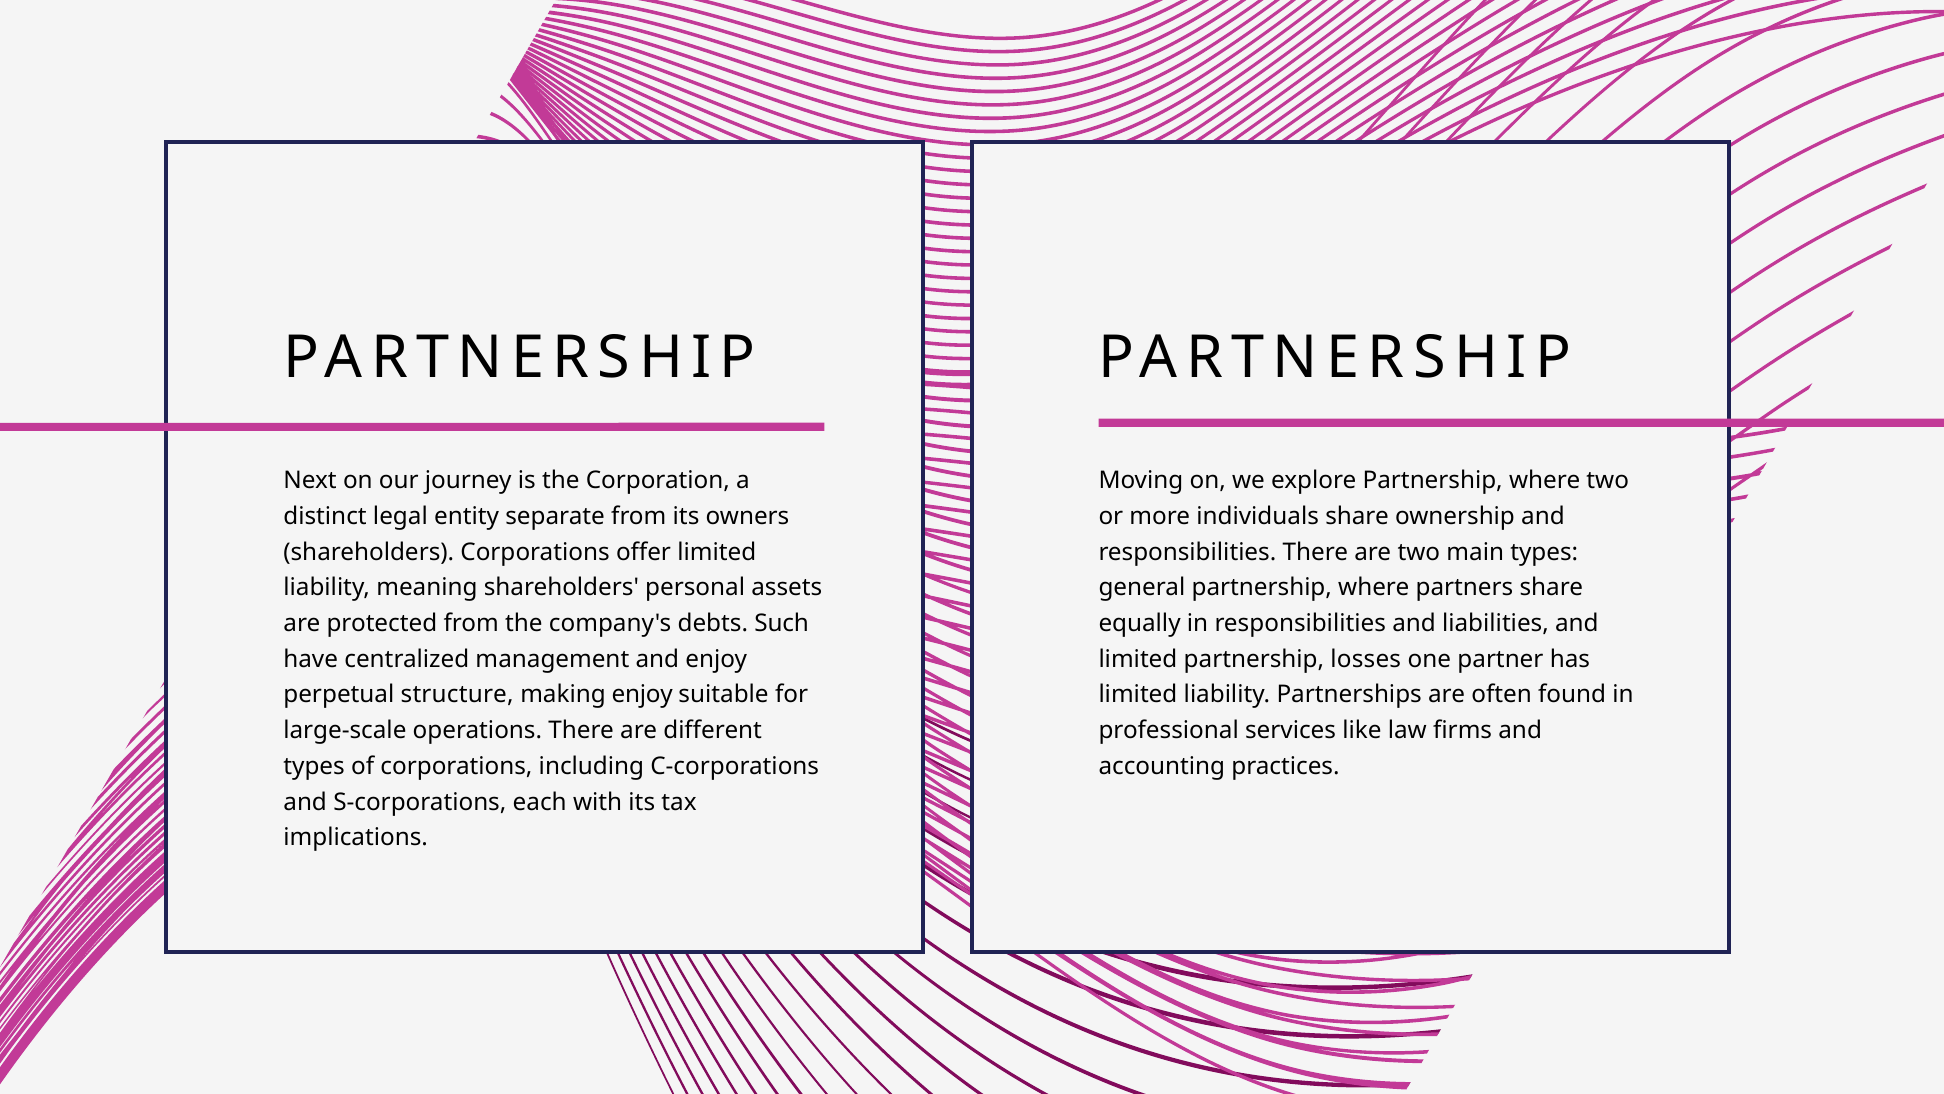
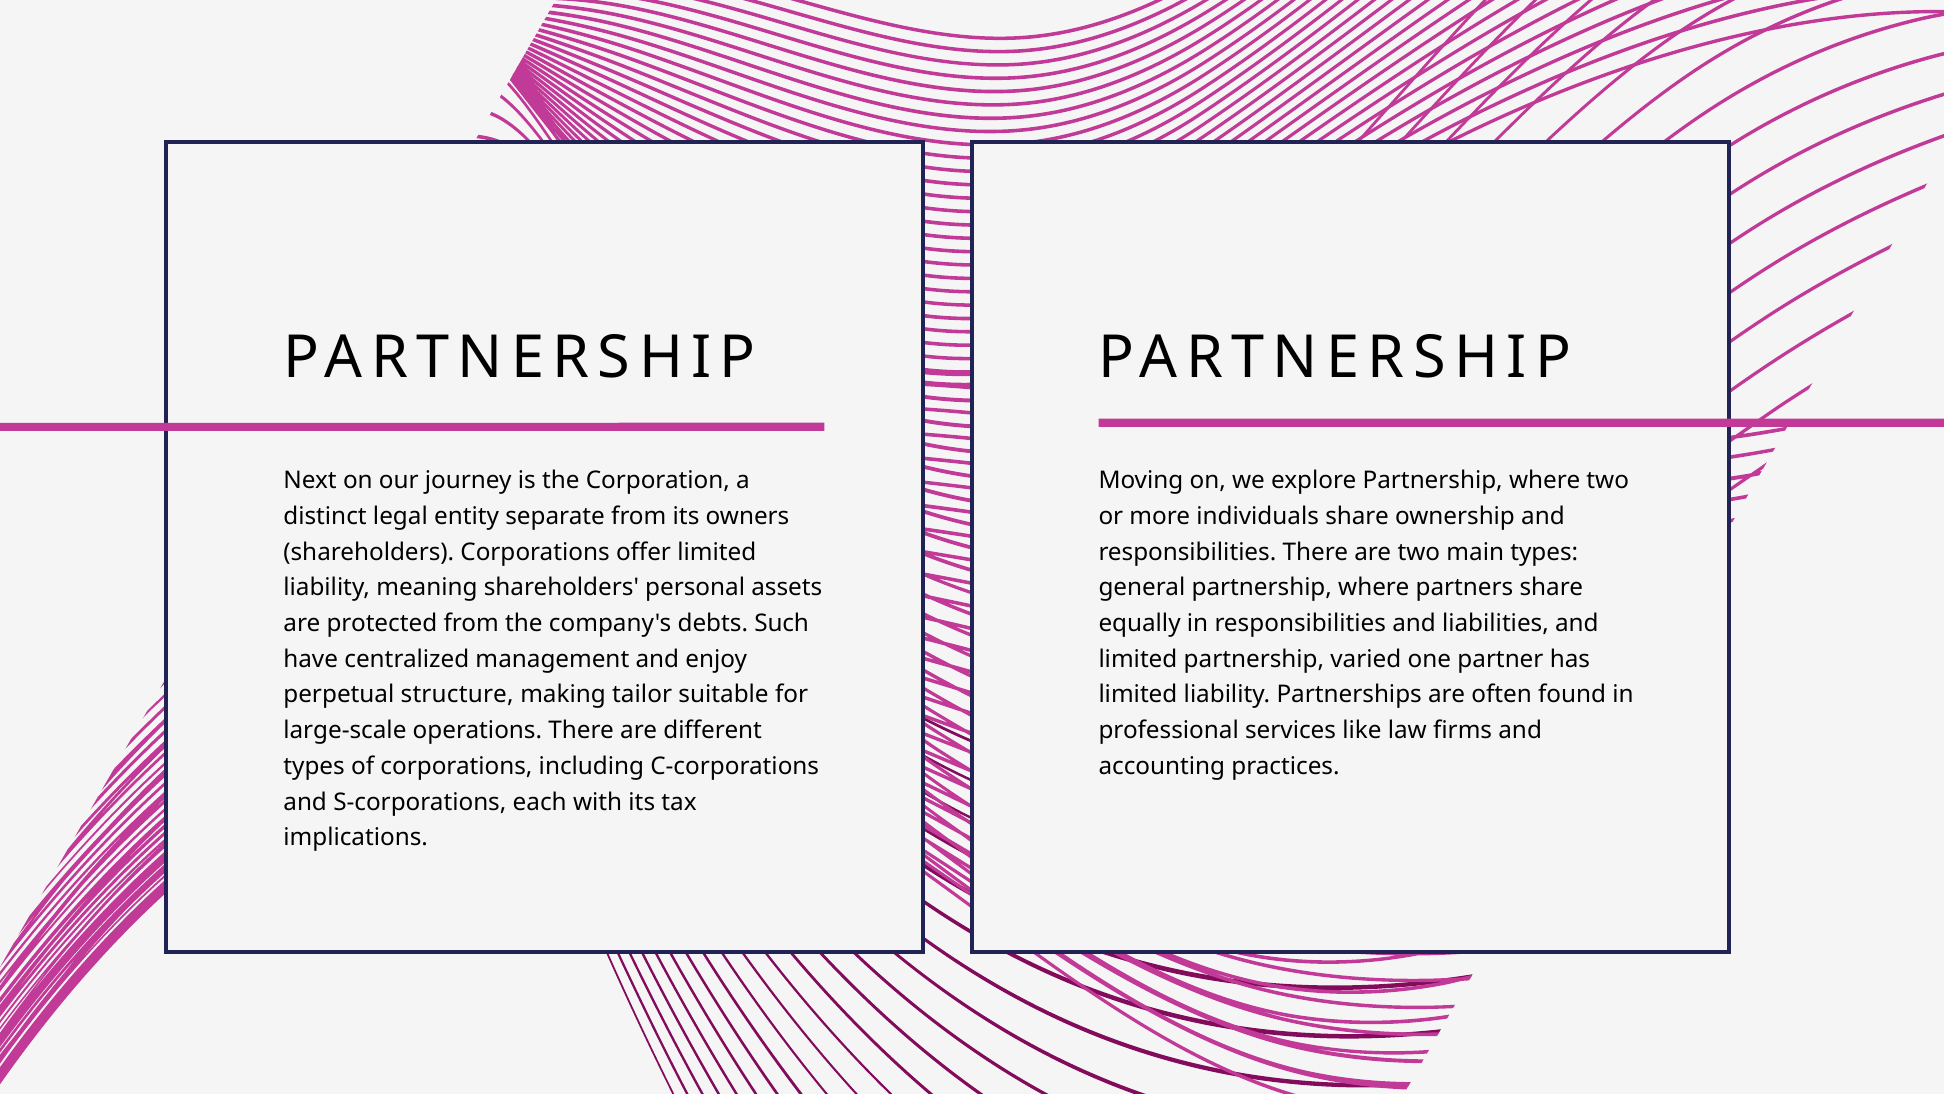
losses: losses -> varied
making enjoy: enjoy -> tailor
